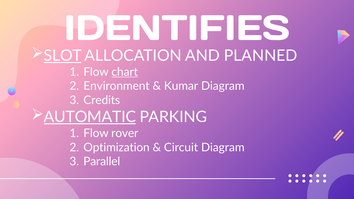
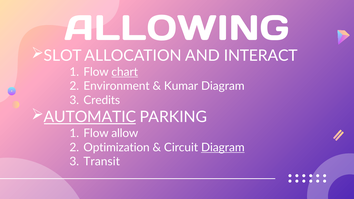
IDENTIFIES: IDENTIFIES -> ALLOWING
SLOT underline: present -> none
PLANNED: PLANNED -> INTERACT
rover: rover -> allow
Diagram at (223, 148) underline: none -> present
Parallel: Parallel -> Transit
